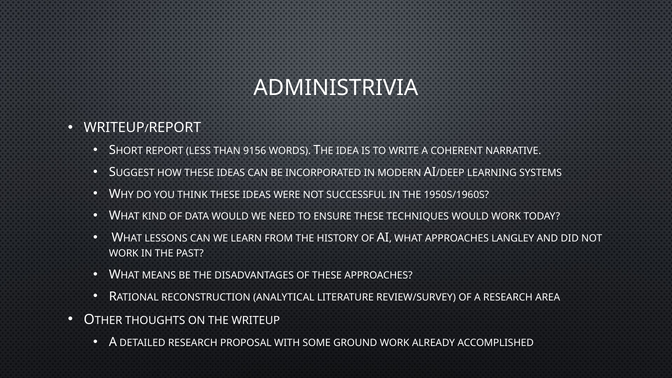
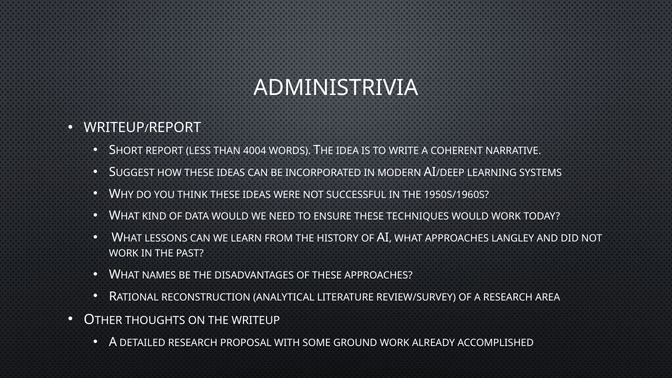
9156: 9156 -> 4004
MEANS: MEANS -> NAMES
